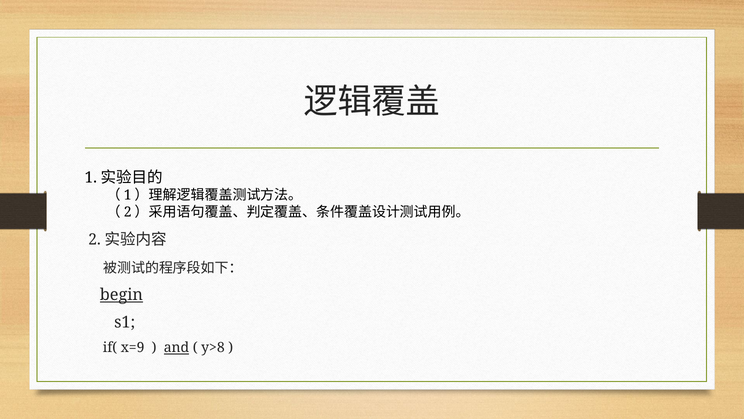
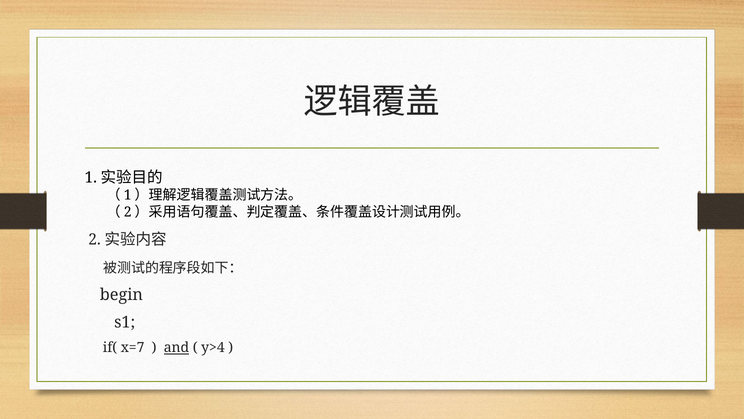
begin underline: present -> none
x=9: x=9 -> x=7
y>8: y>8 -> y>4
